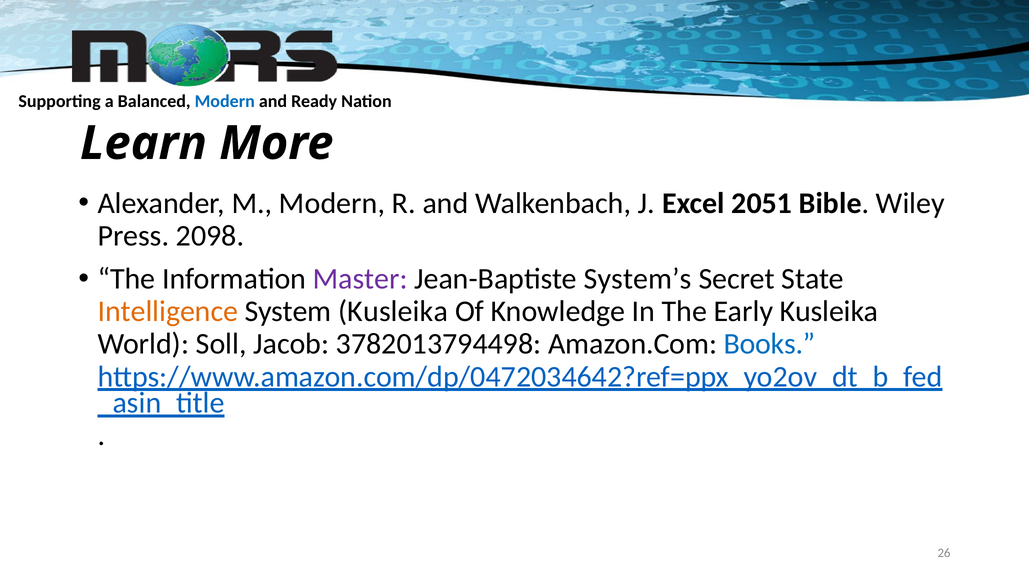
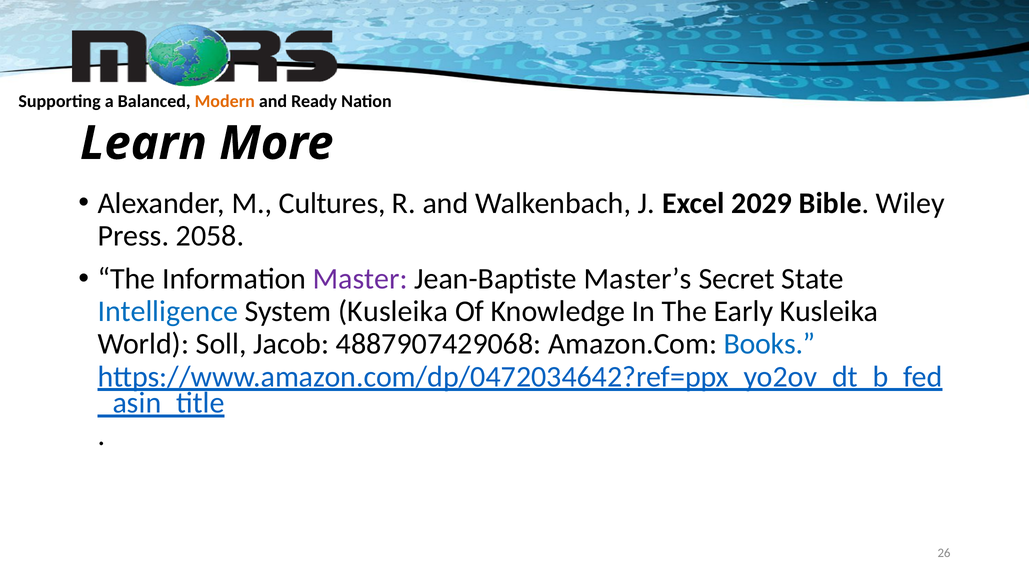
Modern at (225, 101) colour: blue -> orange
M Modern: Modern -> Cultures
2051: 2051 -> 2029
2098: 2098 -> 2058
System’s: System’s -> Master’s
Intelligence colour: orange -> blue
3782013794498: 3782013794498 -> 4887907429068
